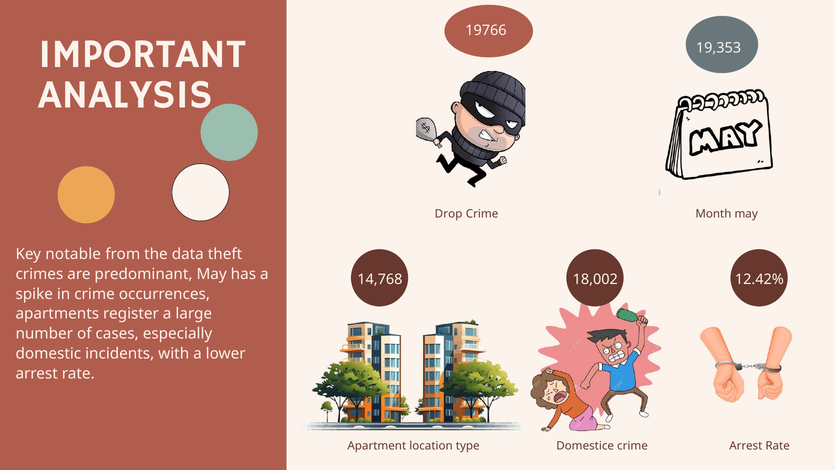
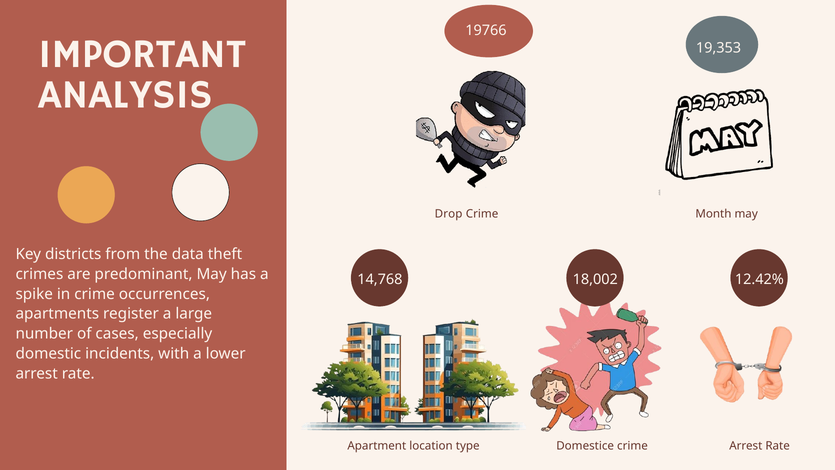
notable: notable -> districts
